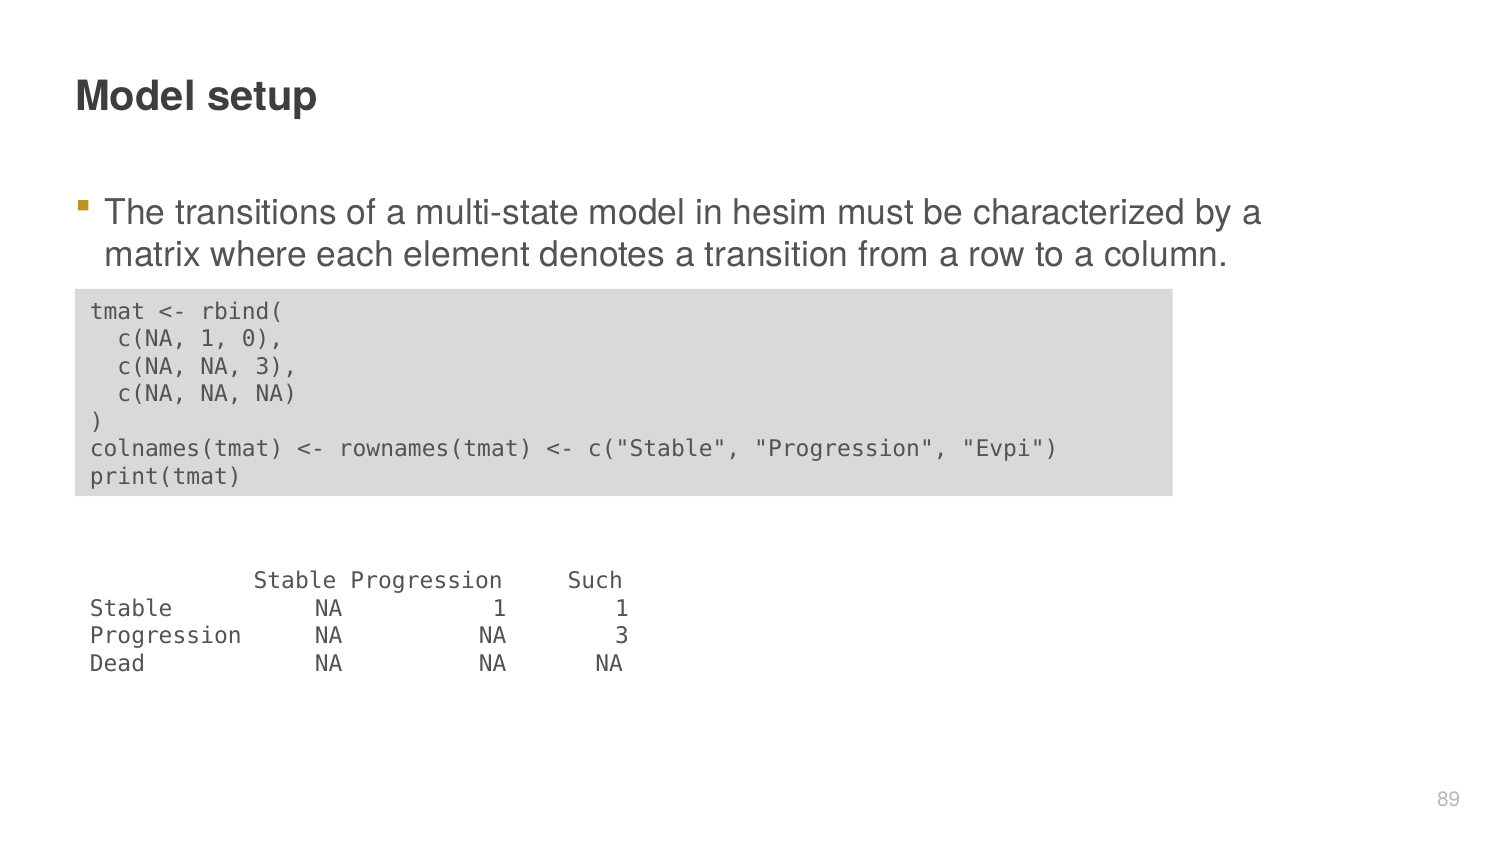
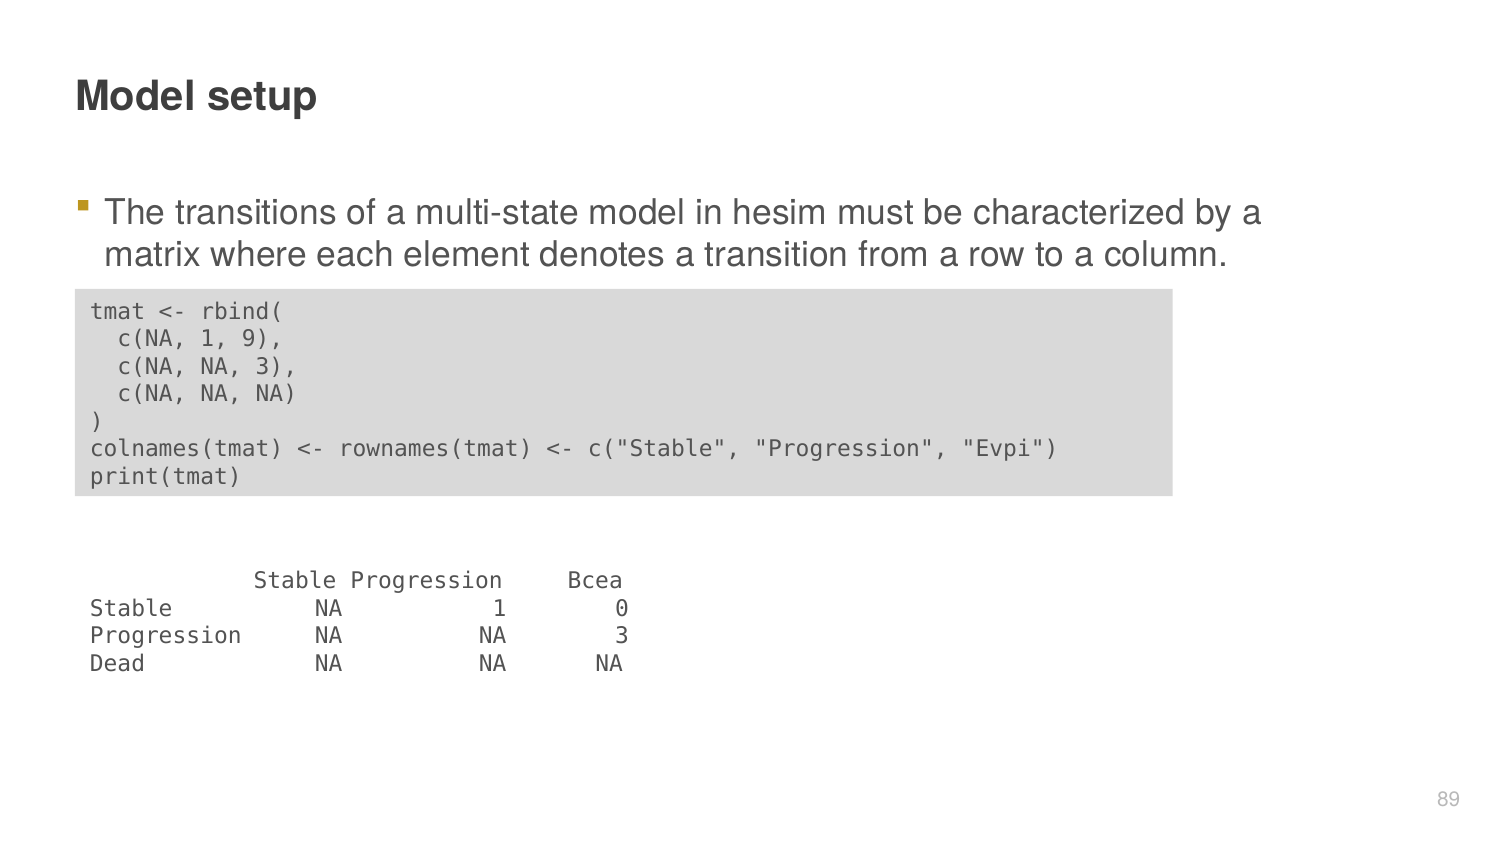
0: 0 -> 9
Such: Such -> Bcea
1 1: 1 -> 0
